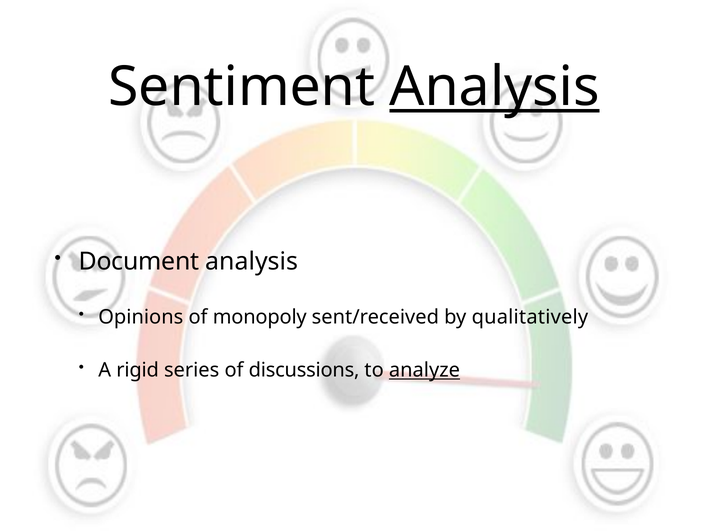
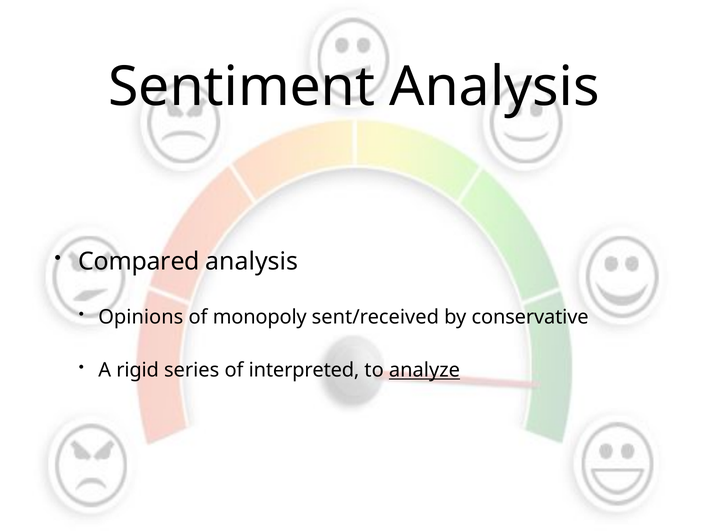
Analysis at (495, 87) underline: present -> none
Document: Document -> Compared
qualitatively: qualitatively -> conservative
discussions: discussions -> interpreted
